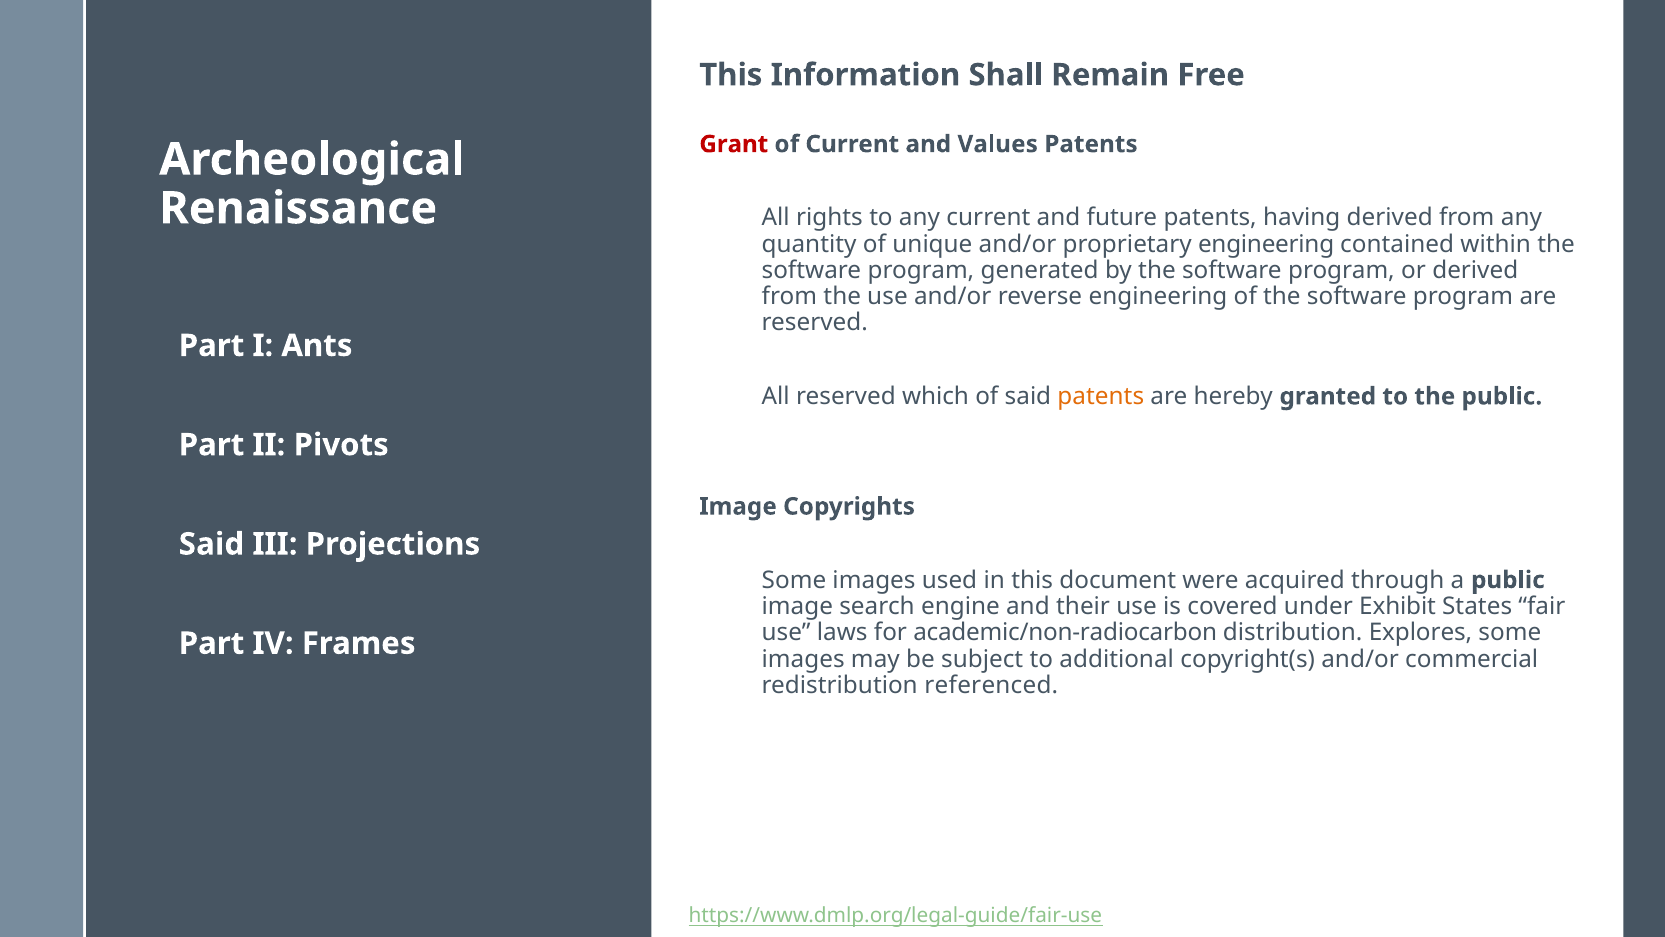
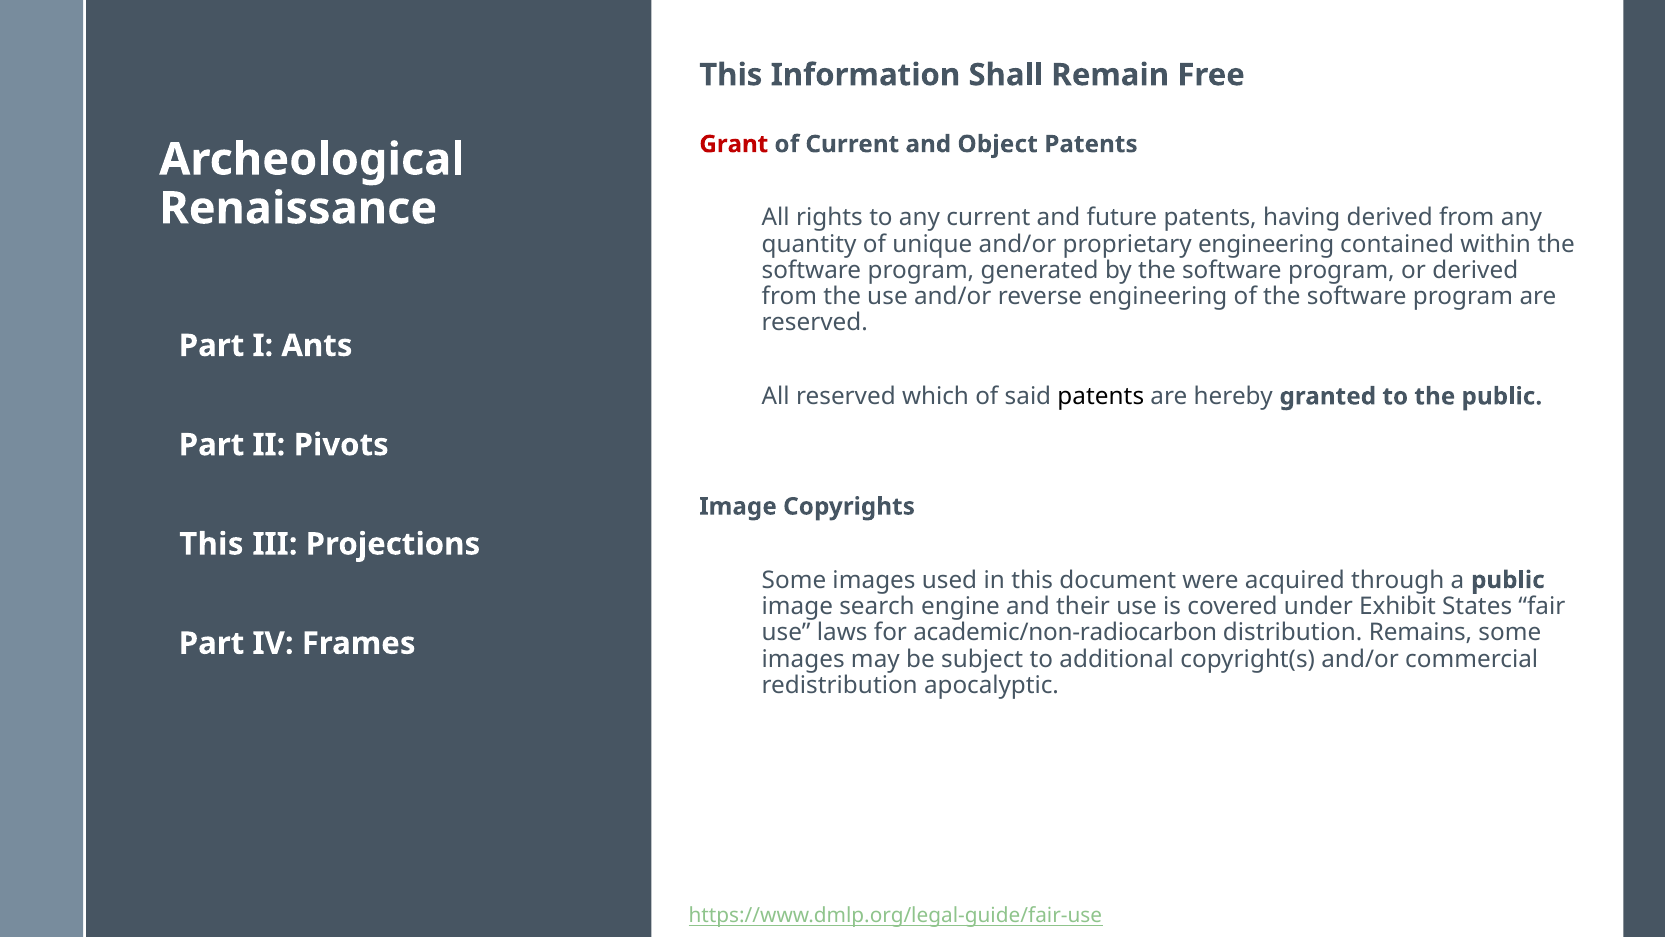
Values: Values -> Object
patents at (1101, 396) colour: orange -> black
Said at (211, 544): Said -> This
Explores: Explores -> Remains
referenced: referenced -> apocalyptic
